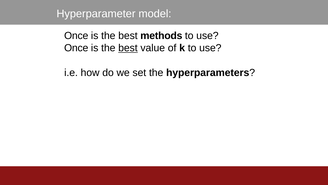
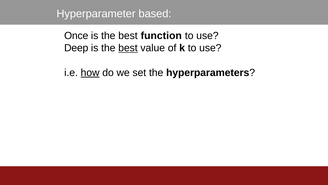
model: model -> based
methods: methods -> function
Once at (76, 48): Once -> Deep
how underline: none -> present
